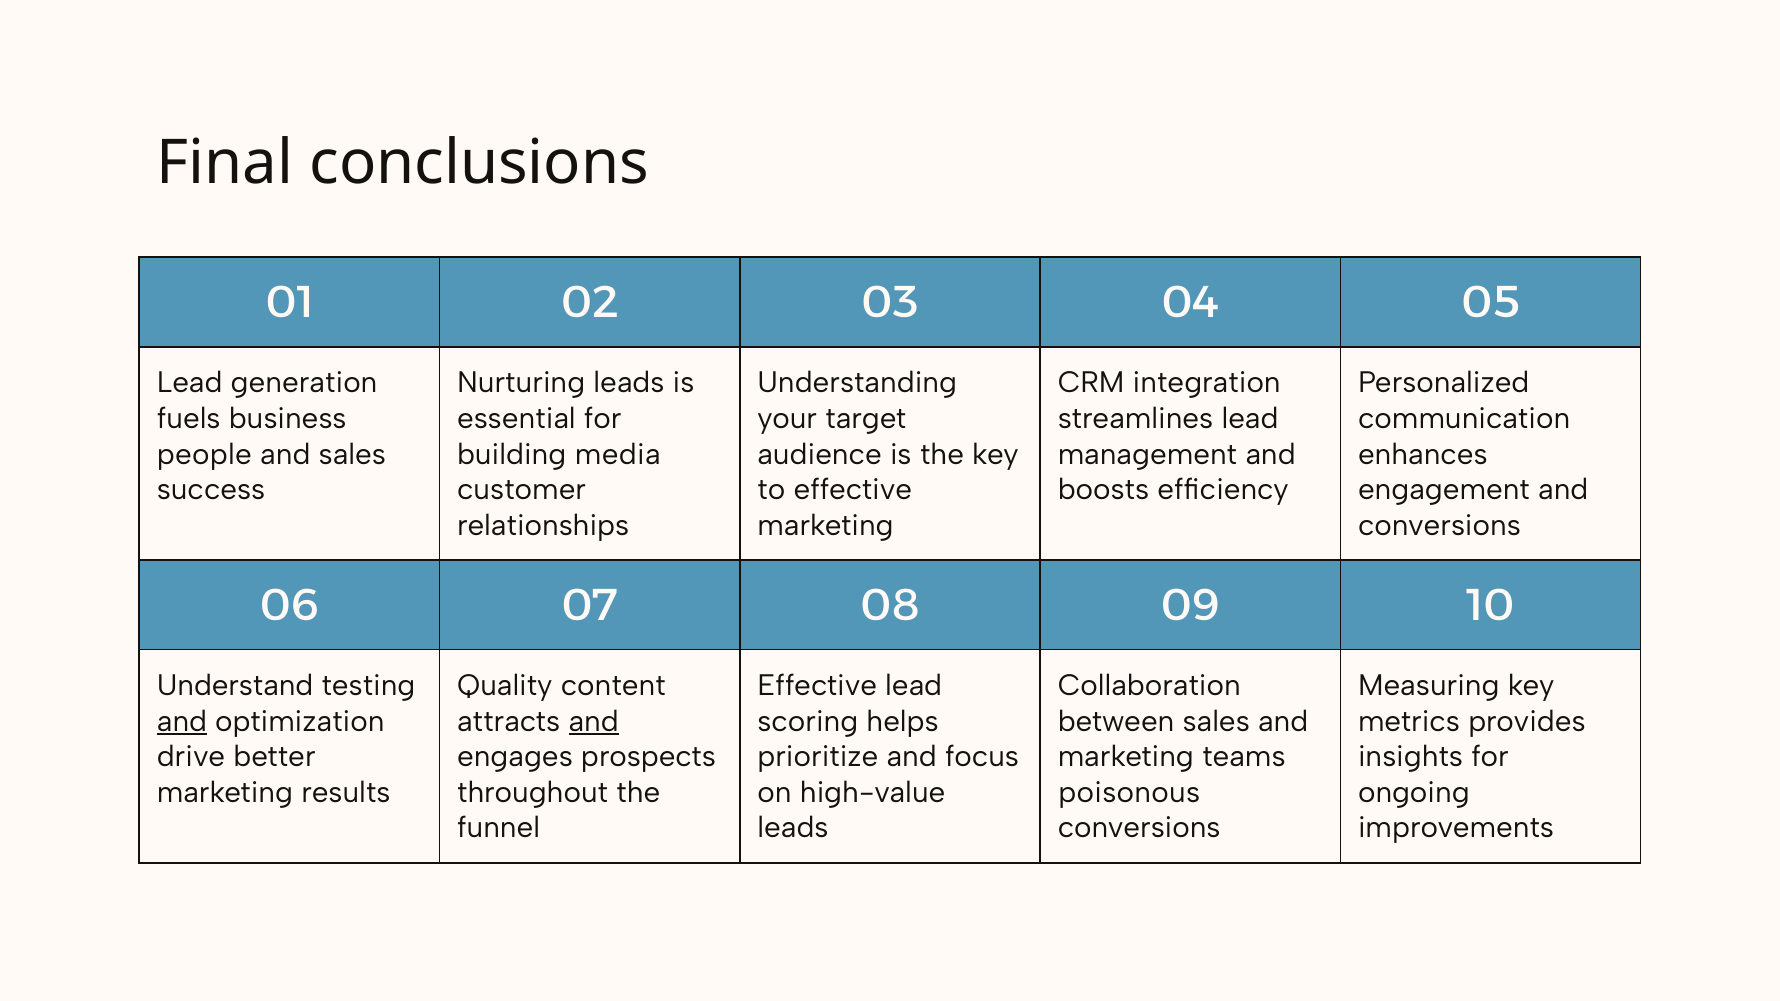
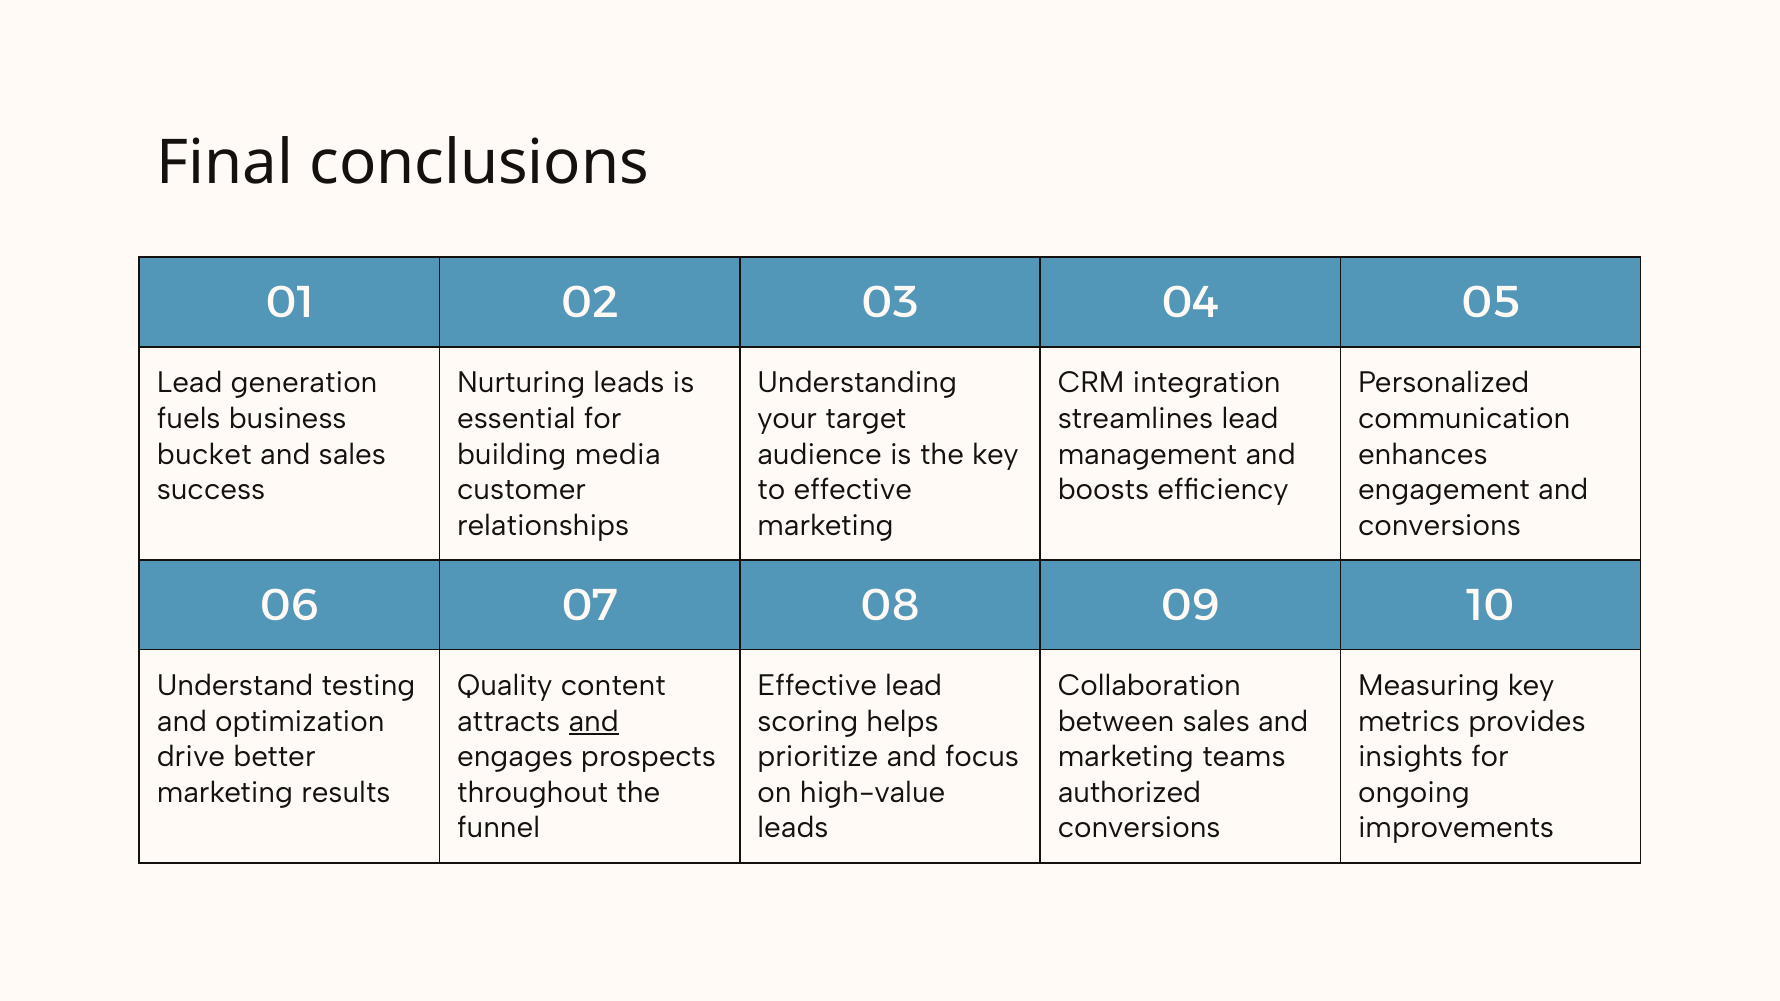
people: people -> bucket
and at (182, 721) underline: present -> none
poisonous: poisonous -> authorized
